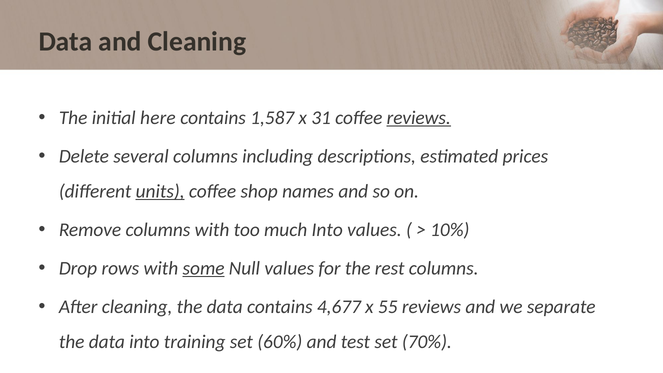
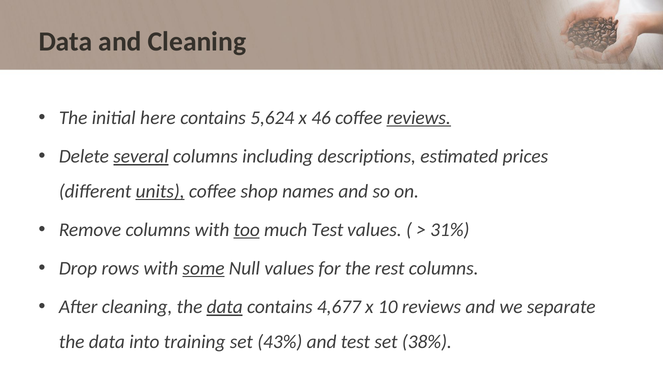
1,587: 1,587 -> 5,624
31: 31 -> 46
several underline: none -> present
too underline: none -> present
much Into: Into -> Test
10%: 10% -> 31%
data at (225, 307) underline: none -> present
55: 55 -> 10
60%: 60% -> 43%
70%: 70% -> 38%
